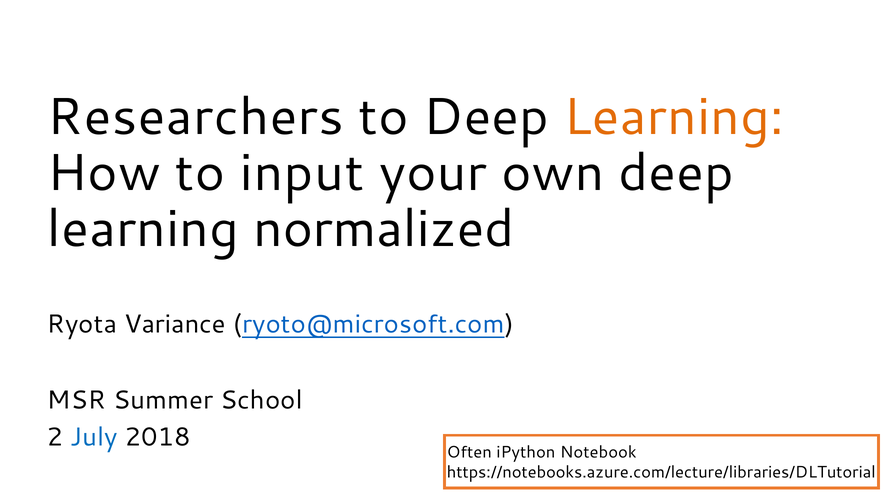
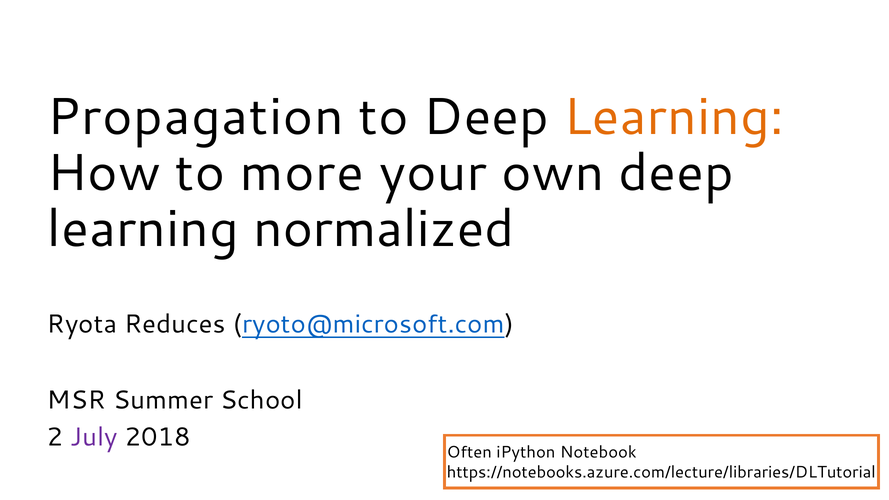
Researchers: Researchers -> Propagation
input: input -> more
Variance: Variance -> Reduces
July colour: blue -> purple
